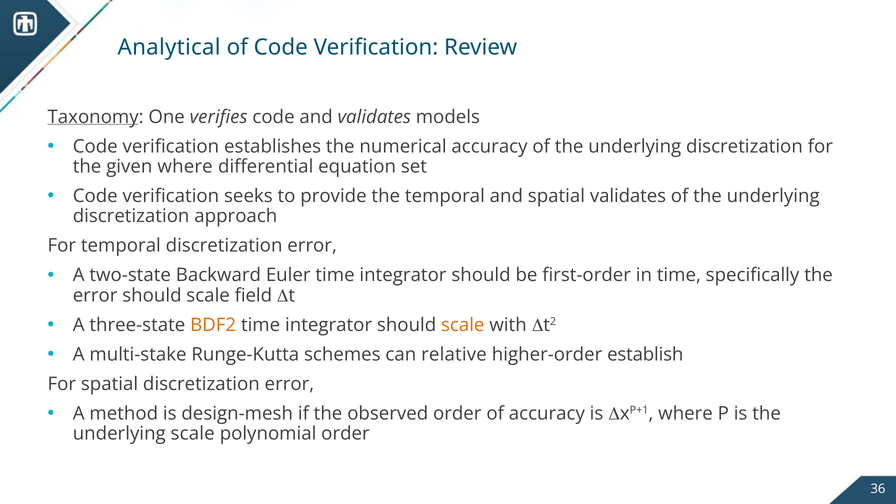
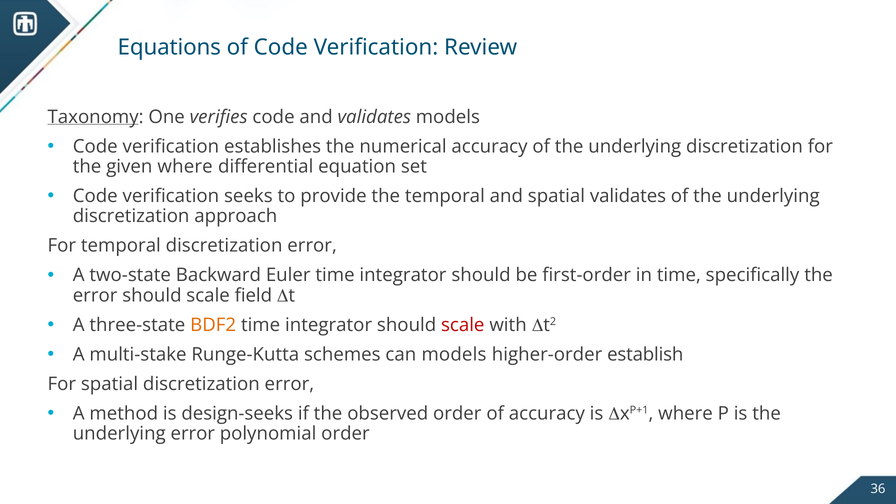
Analytical: Analytical -> Equations
scale at (463, 325) colour: orange -> red
can relative: relative -> models
design-mesh: design-mesh -> design-seeks
underlying scale: scale -> error
